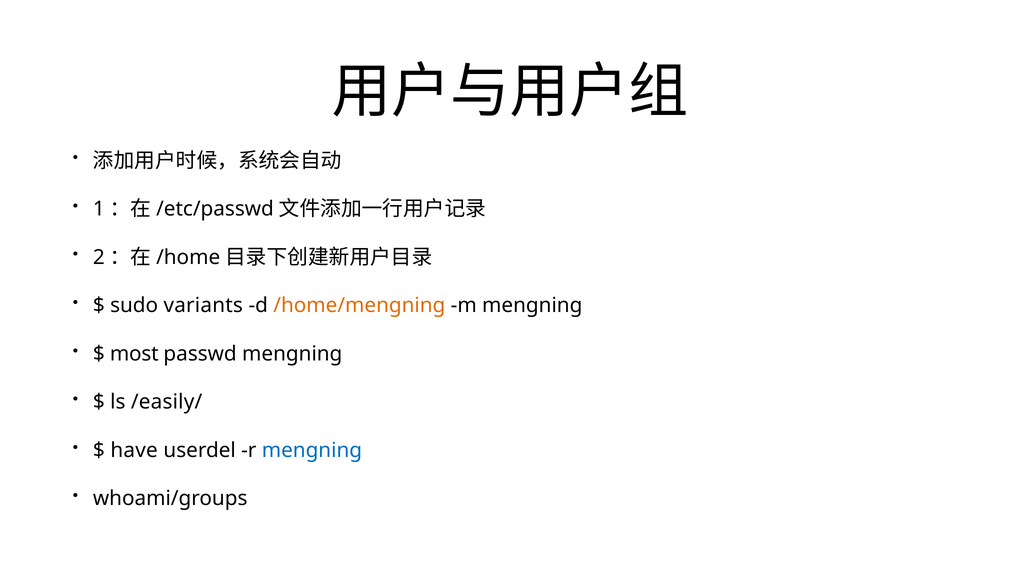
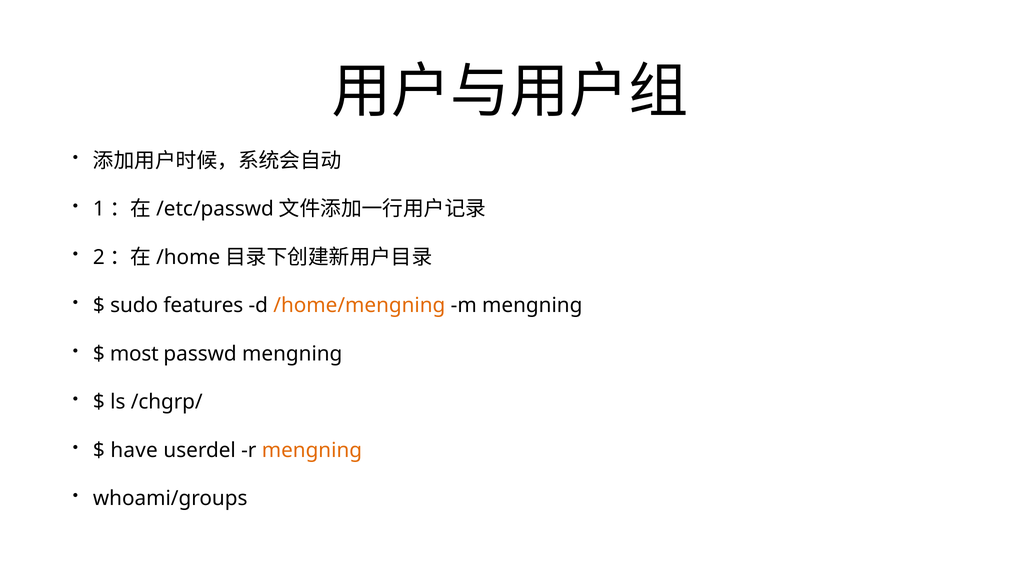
variants: variants -> features
/easily/: /easily/ -> /chgrp/
mengning at (312, 450) colour: blue -> orange
